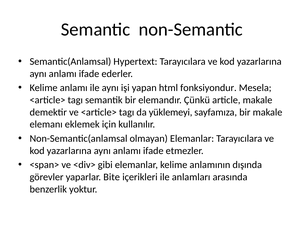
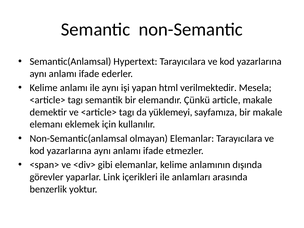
fonksiyondur: fonksiyondur -> verilmektedir
Bite: Bite -> Link
